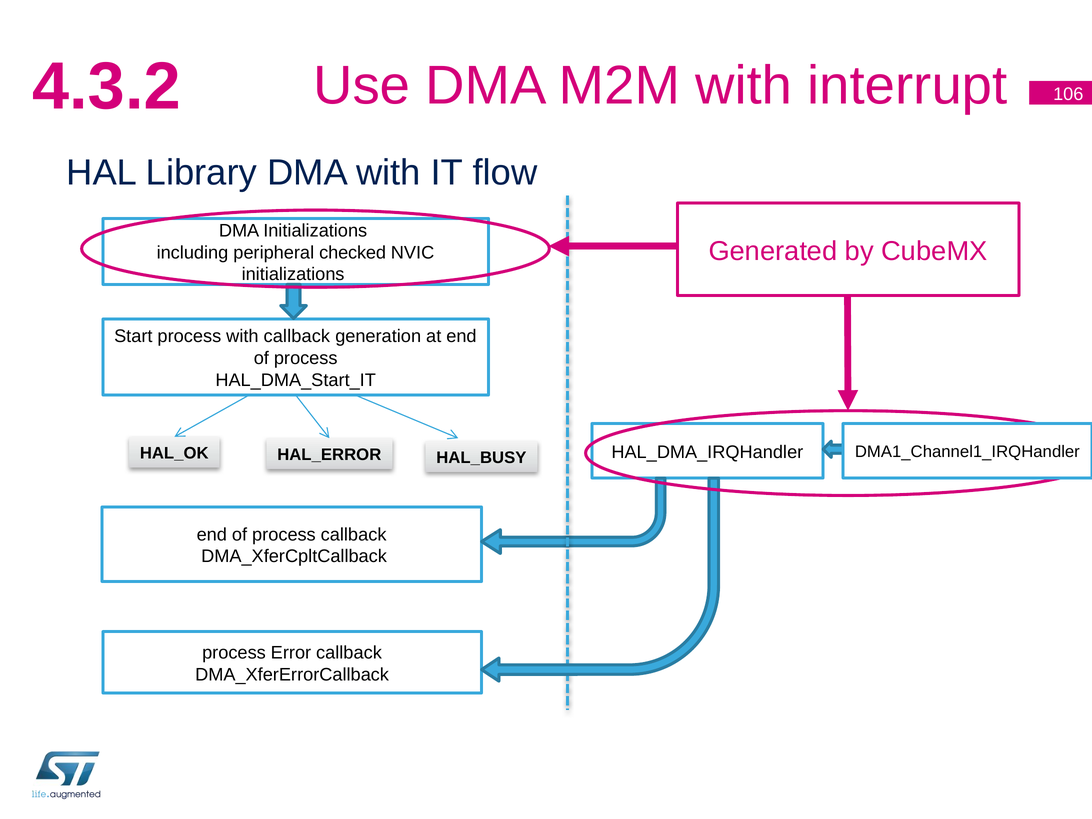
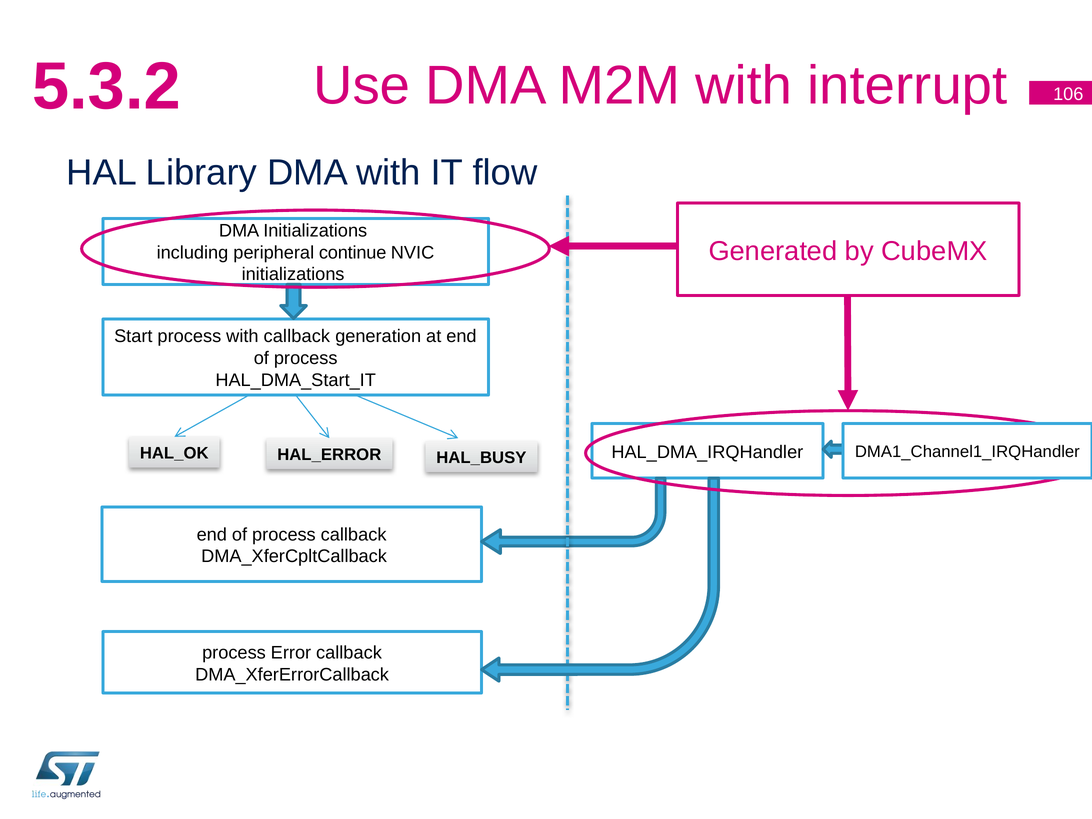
4.3.2: 4.3.2 -> 5.3.2
checked: checked -> continue
